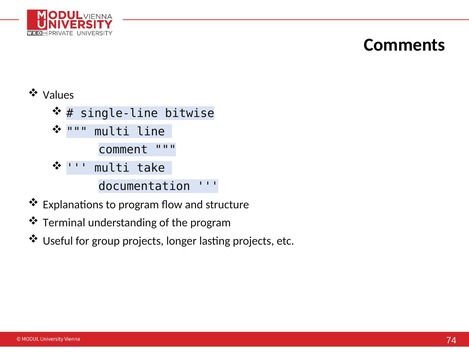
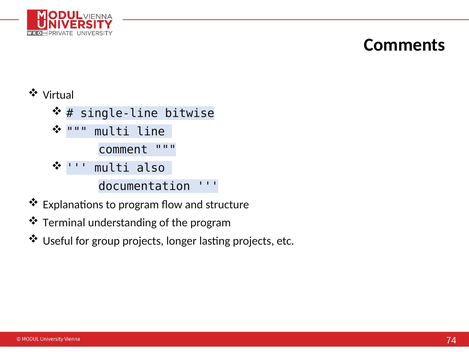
Values: Values -> Virtual
take: take -> also
